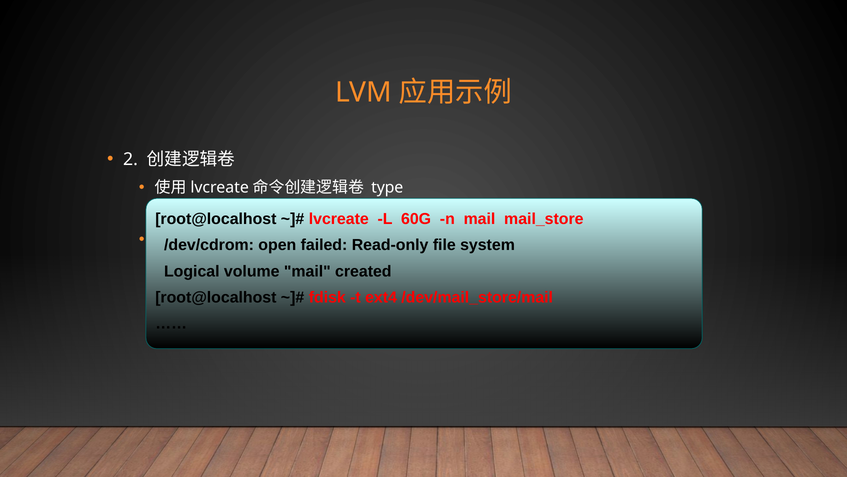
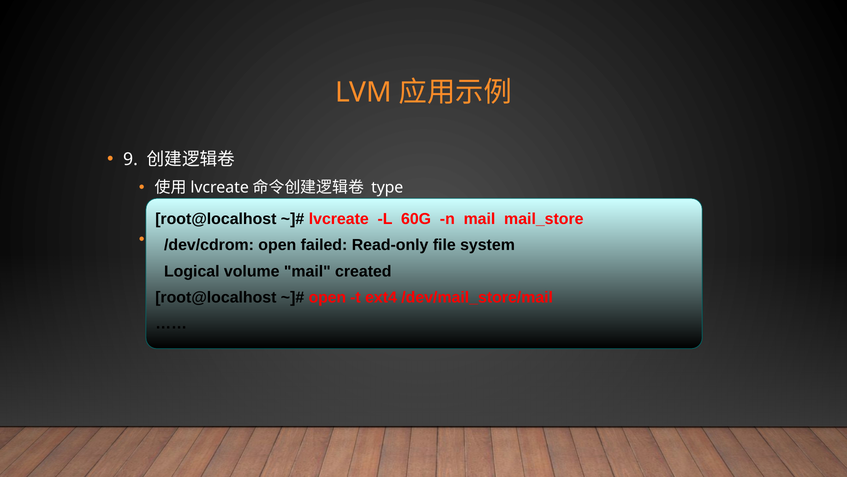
2: 2 -> 9
fdisk at (327, 297): fdisk -> open
